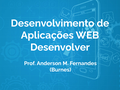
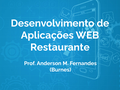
Desenvolver: Desenvolver -> Restaurante
